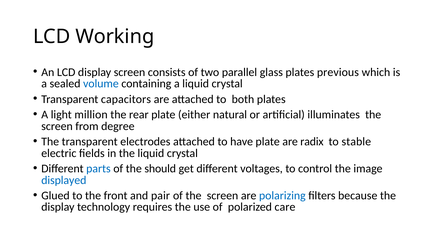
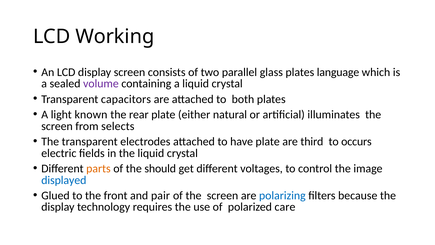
previous: previous -> language
volume colour: blue -> purple
million: million -> known
degree: degree -> selects
radix: radix -> third
stable: stable -> occurs
parts colour: blue -> orange
